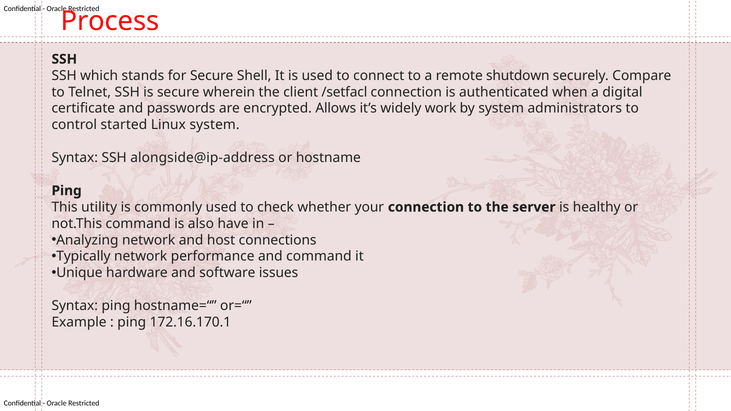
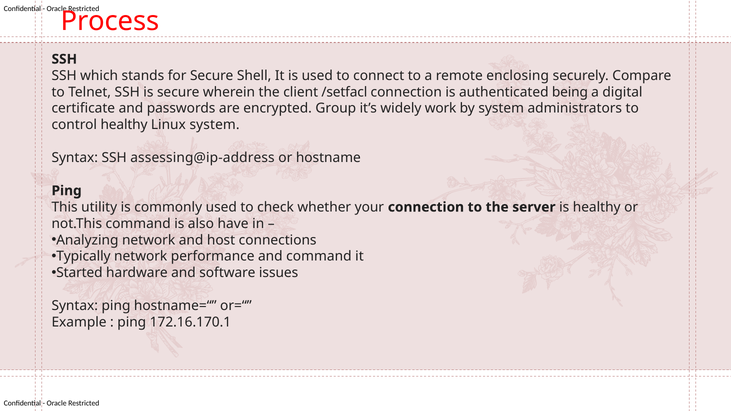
shutdown: shutdown -> enclosing
when: when -> being
Allows: Allows -> Group
control started: started -> healthy
alongside@ip-address: alongside@ip-address -> assessing@ip-address
Unique: Unique -> Started
